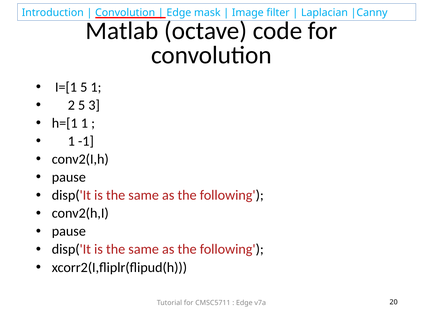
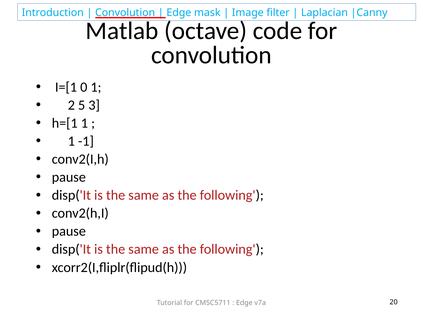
I=[1 5: 5 -> 0
